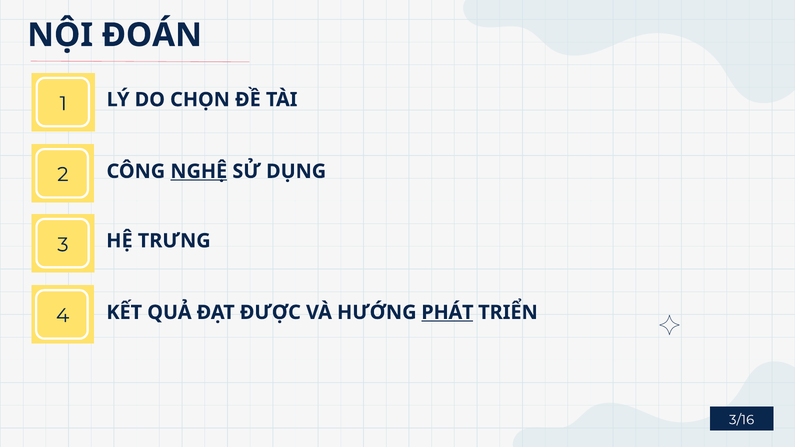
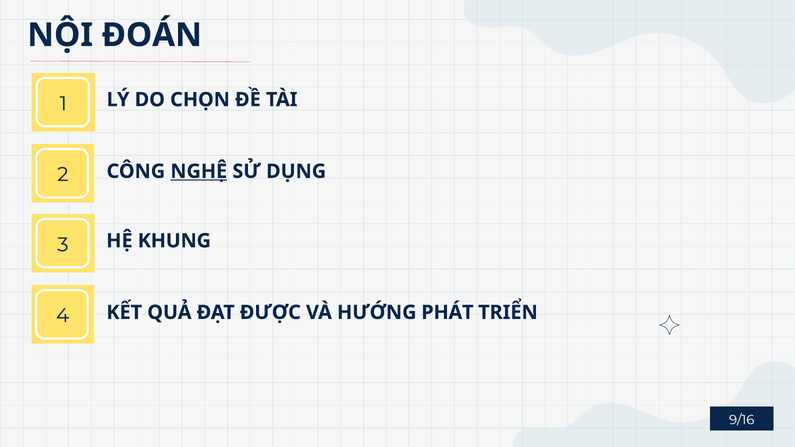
TRƯNG: TRƯNG -> KHUNG
PHÁT underline: present -> none
3/16: 3/16 -> 9/16
